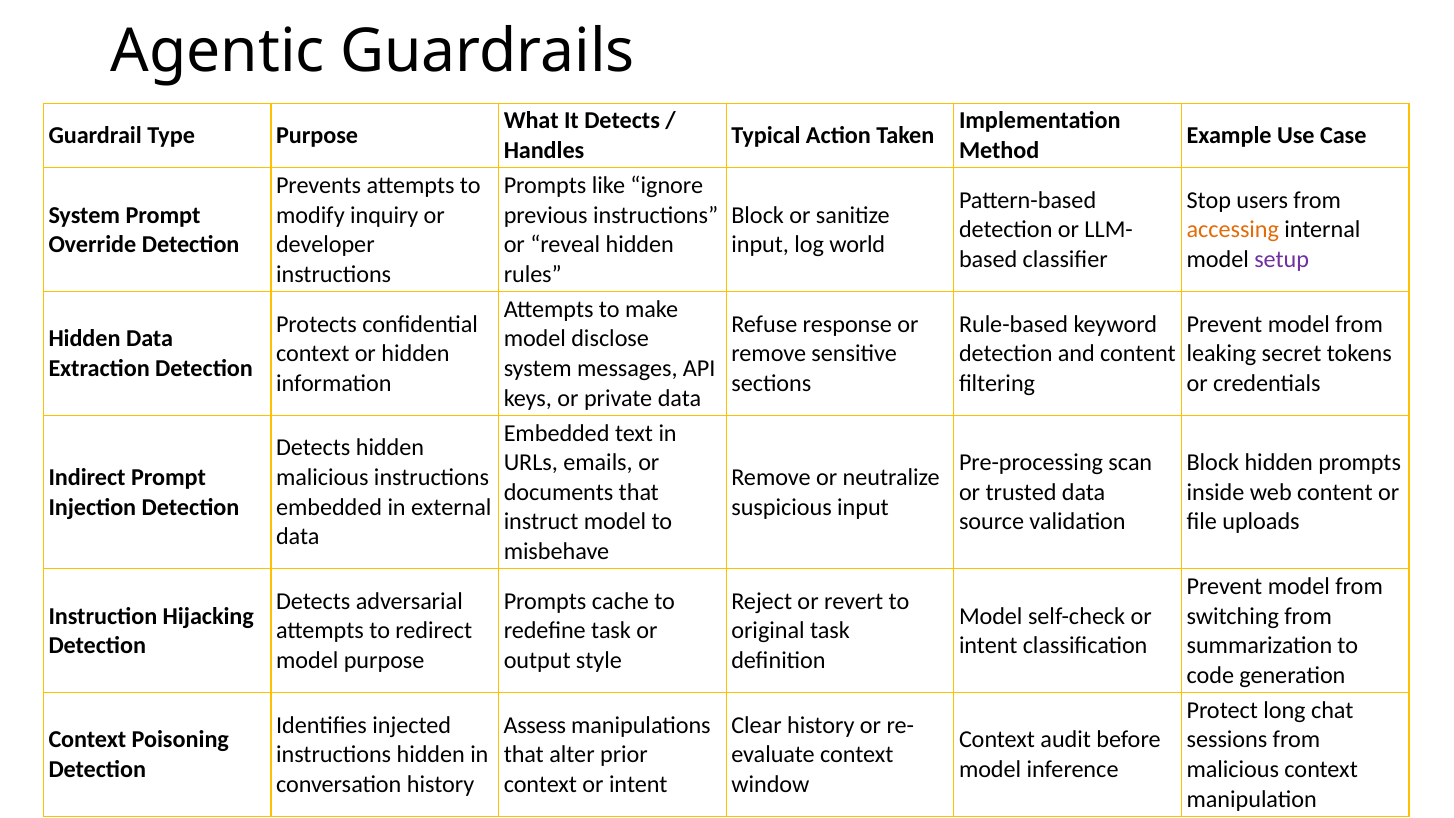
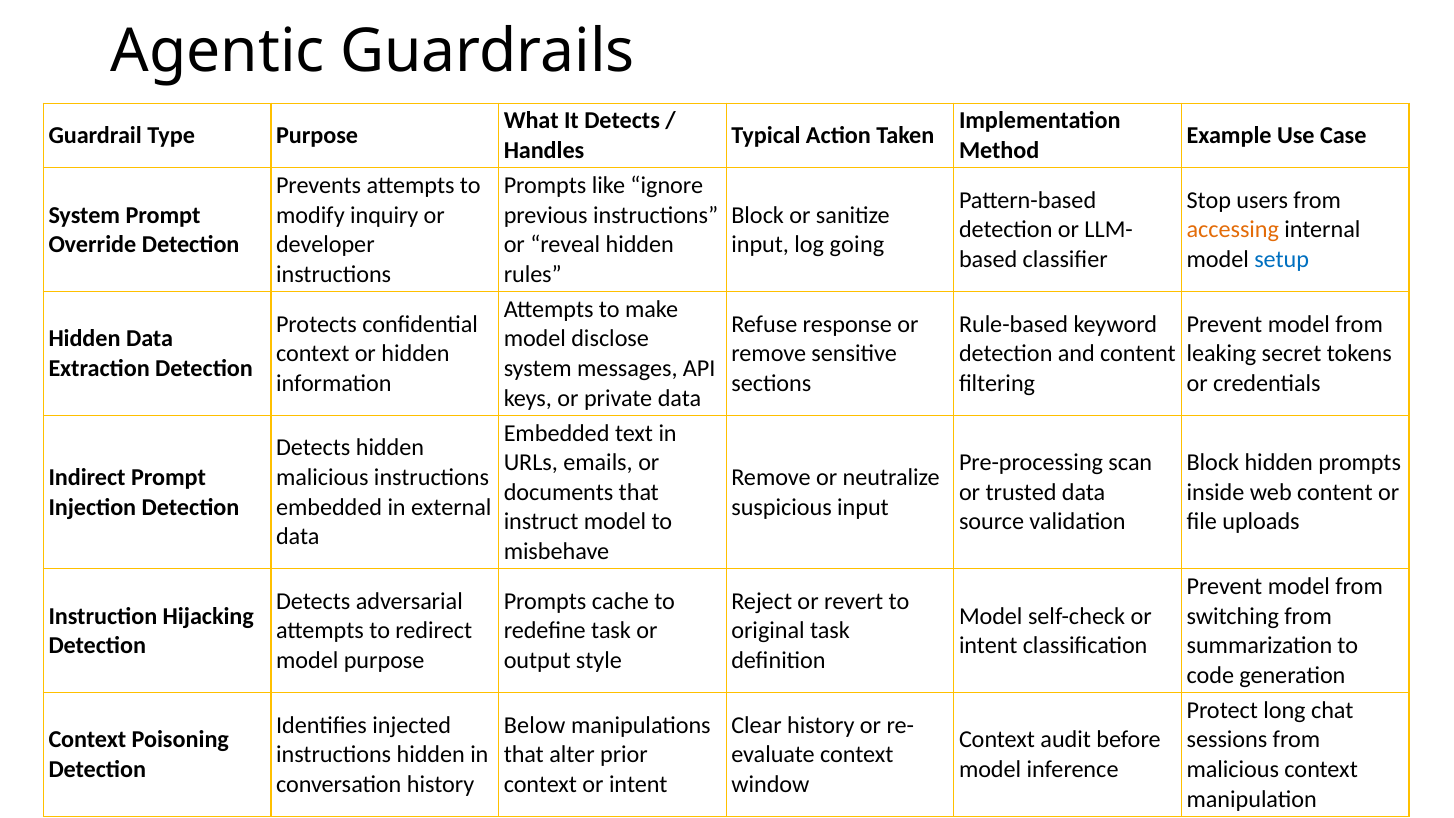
world: world -> going
setup colour: purple -> blue
Assess: Assess -> Below
